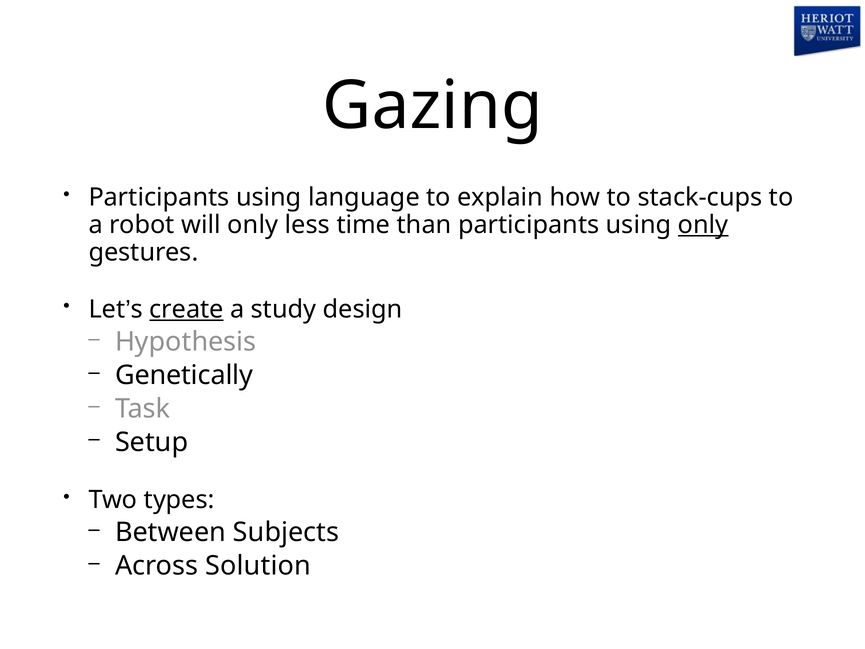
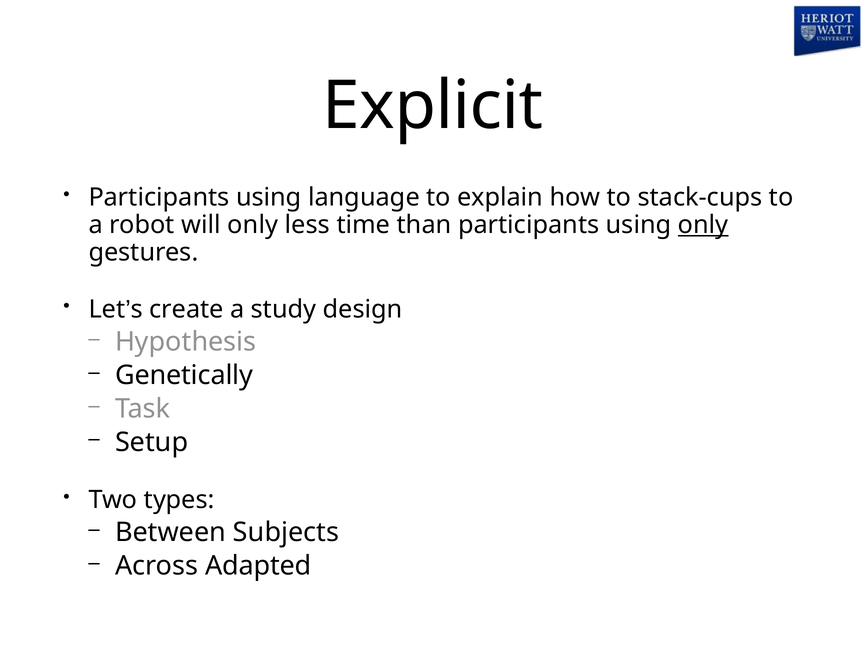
Gazing: Gazing -> Explicit
create underline: present -> none
Solution: Solution -> Adapted
